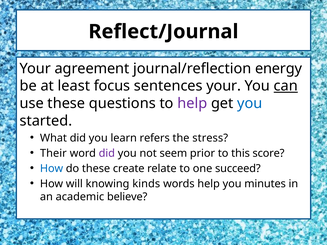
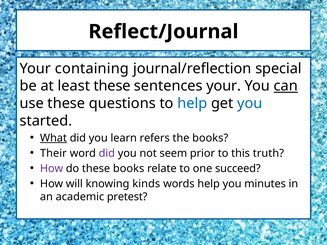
agreement: agreement -> containing
energy: energy -> special
least focus: focus -> these
help at (192, 103) colour: purple -> blue
What underline: none -> present
the stress: stress -> books
score: score -> truth
How at (52, 169) colour: blue -> purple
these create: create -> books
believe: believe -> pretest
